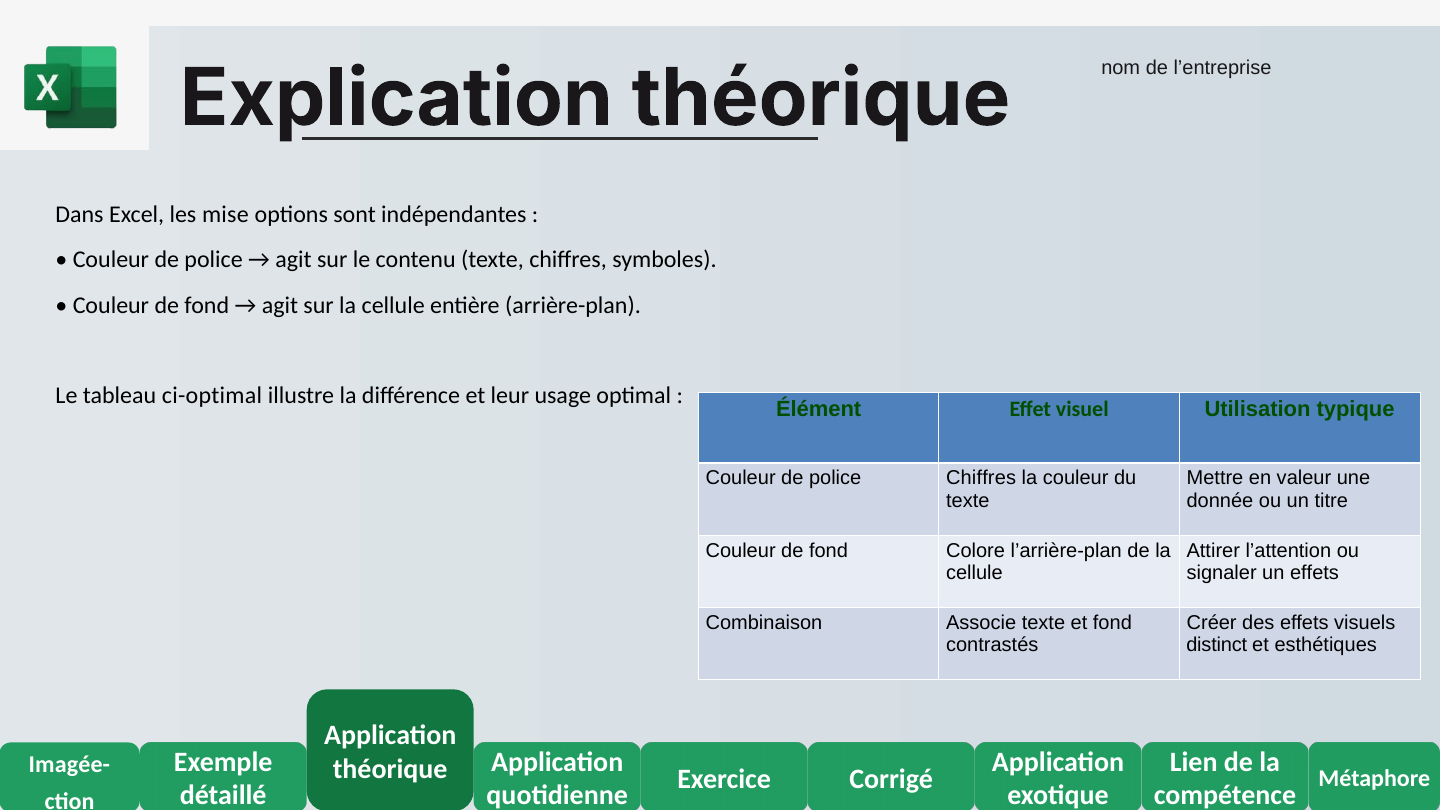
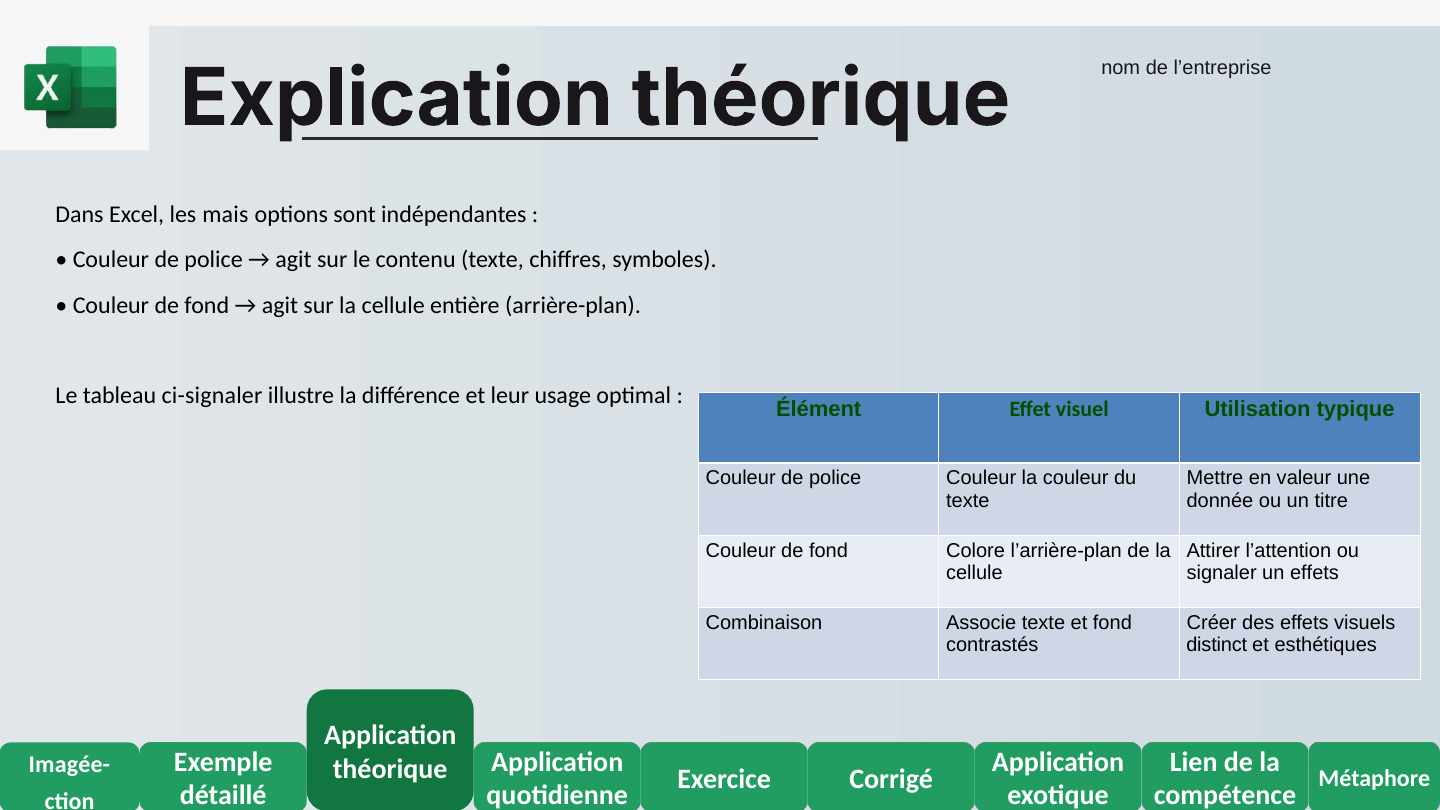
mise: mise -> mais
ci-optimal: ci-optimal -> ci-signaler
police Chiffres: Chiffres -> Couleur
